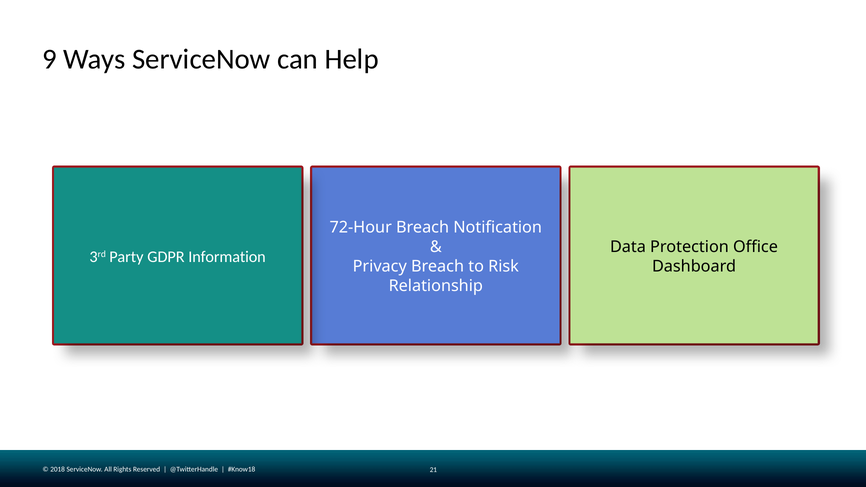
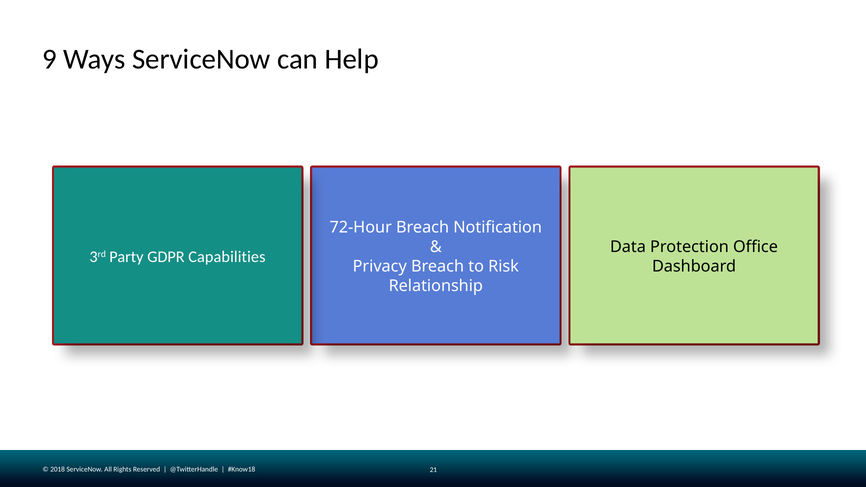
Information: Information -> Capabilities
